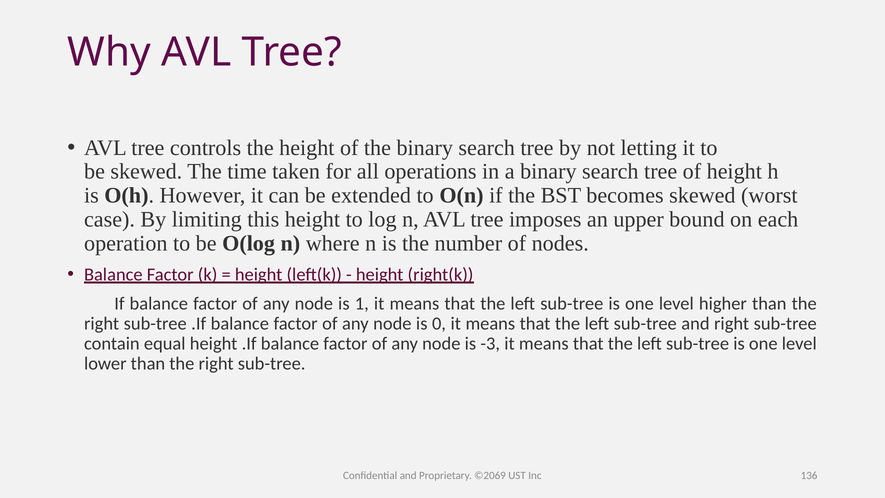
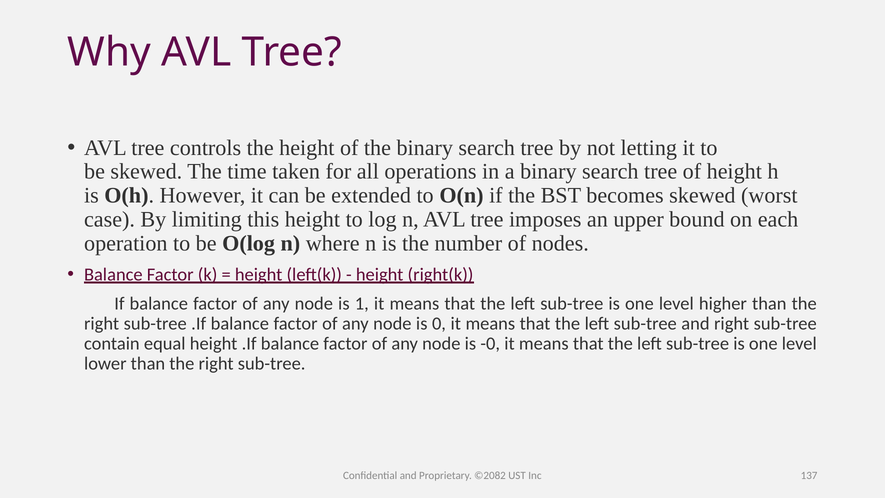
-3: -3 -> -0
©2069: ©2069 -> ©2082
136: 136 -> 137
